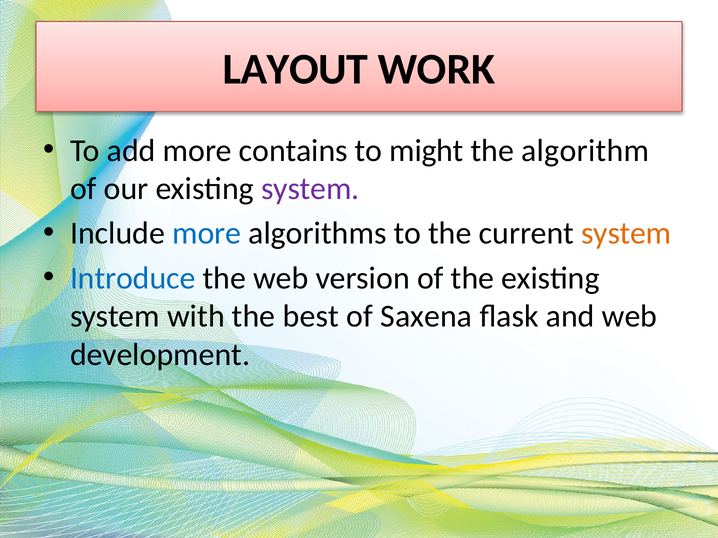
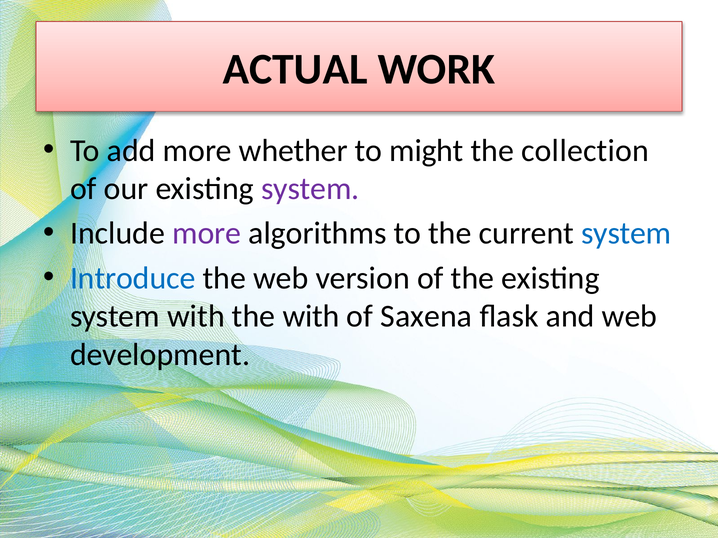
LAYOUT: LAYOUT -> ACTUAL
contains: contains -> whether
algorithm: algorithm -> collection
more at (207, 234) colour: blue -> purple
system at (626, 234) colour: orange -> blue
the best: best -> with
